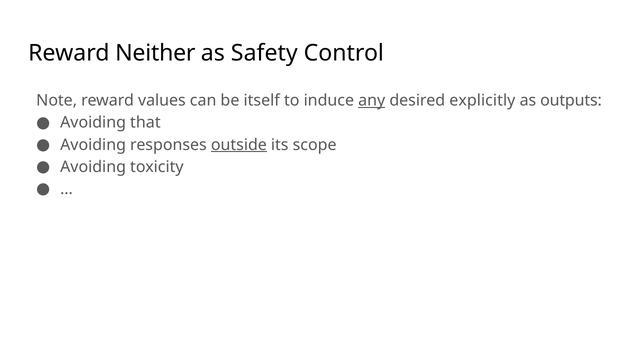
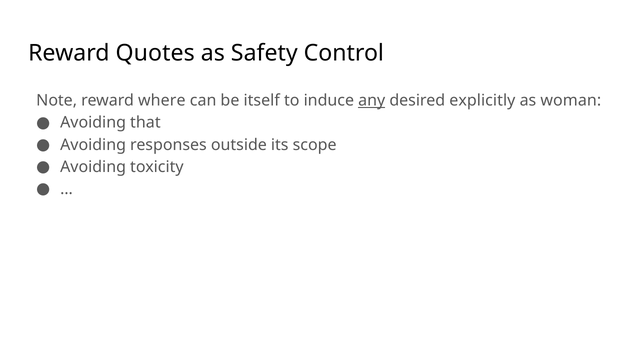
Neither: Neither -> Quotes
values: values -> where
outputs: outputs -> woman
outside underline: present -> none
